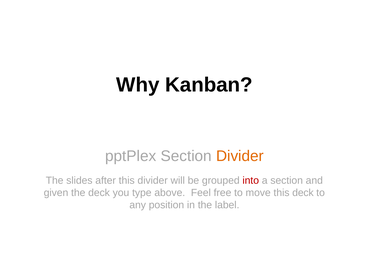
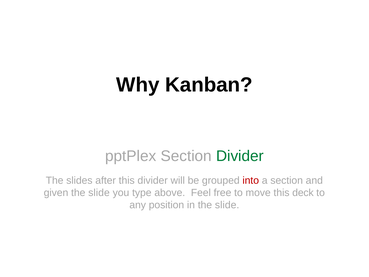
Divider at (240, 156) colour: orange -> green
given the deck: deck -> slide
in the label: label -> slide
